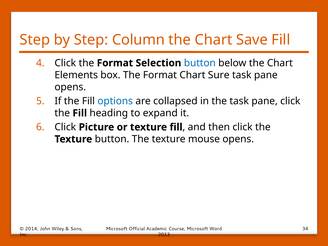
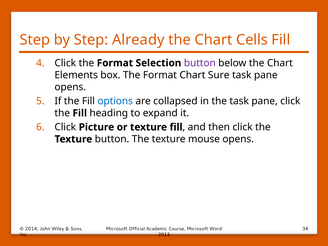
Column: Column -> Already
Save: Save -> Cells
button at (200, 63) colour: blue -> purple
